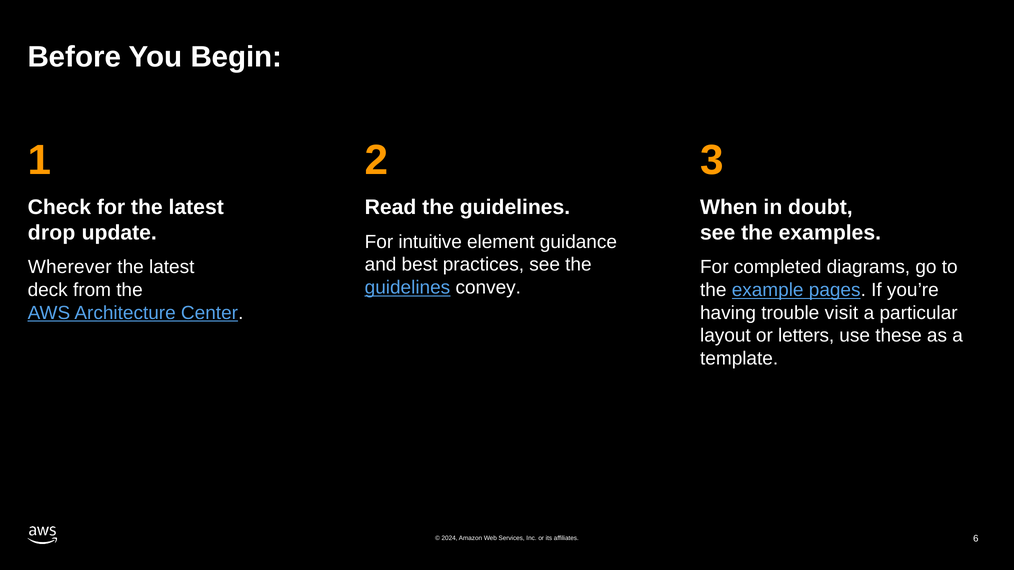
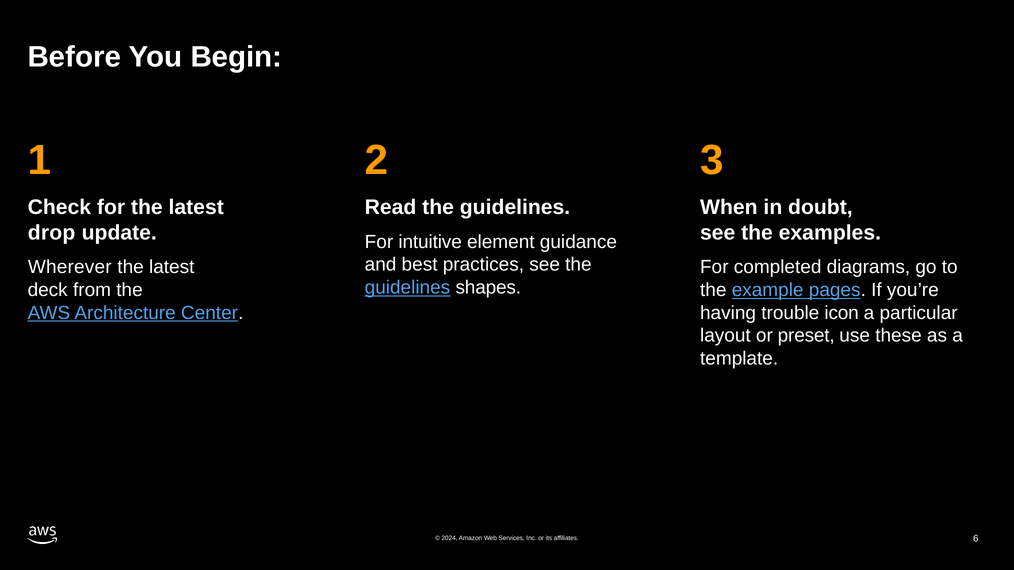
convey: convey -> shapes
visit: visit -> icon
letters: letters -> preset
